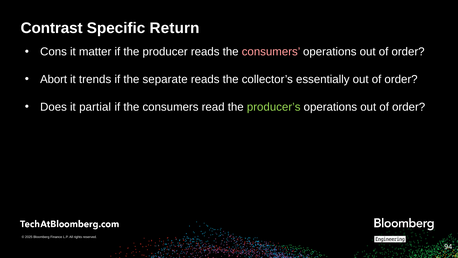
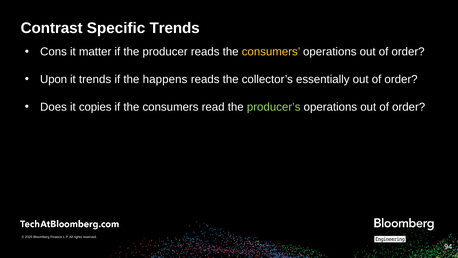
Specific Return: Return -> Trends
consumers at (271, 52) colour: pink -> yellow
Abort: Abort -> Upon
separate: separate -> happens
partial: partial -> copies
